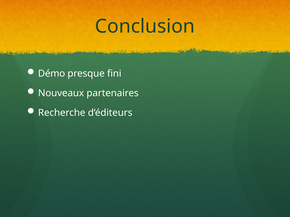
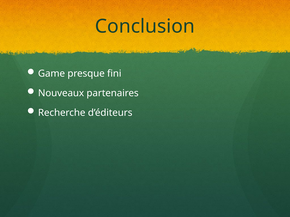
Démo: Démo -> Game
